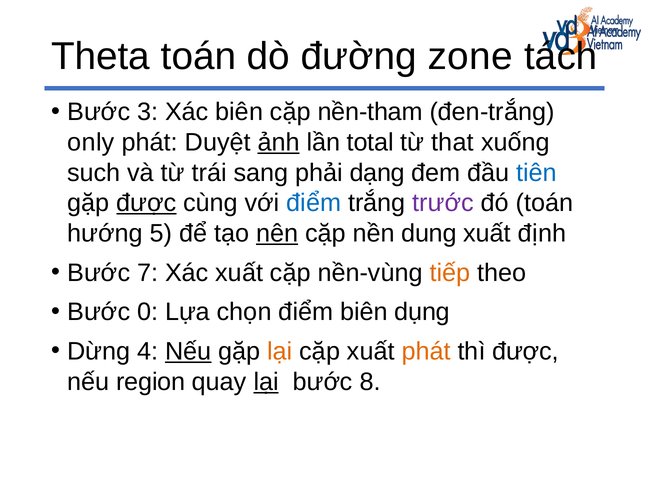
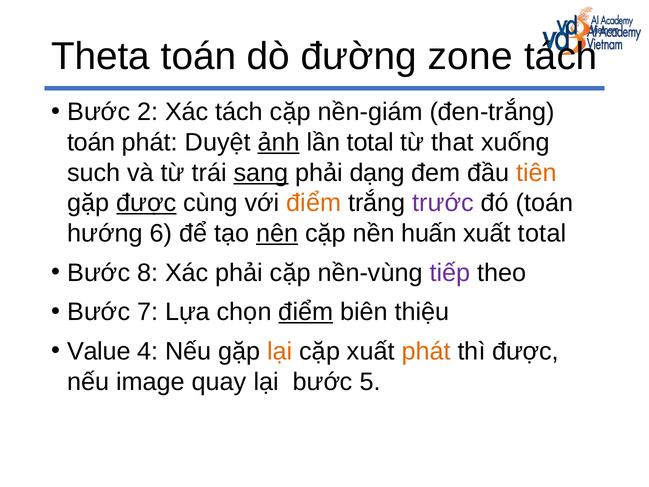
3: 3 -> 2
Xác biên: biên -> tách
nền-tham: nền-tham -> nền-giám
only at (91, 142): only -> toán
sang underline: none -> present
tiên colour: blue -> orange
điểm at (314, 203) colour: blue -> orange
5: 5 -> 6
dung: dung -> huấn
xuất định: định -> total
7: 7 -> 8
Xác xuất: xuất -> phải
tiếp colour: orange -> purple
0: 0 -> 7
điểm at (306, 312) underline: none -> present
dụng: dụng -> thiệu
Dừng: Dừng -> Value
Nếu at (188, 351) underline: present -> none
region: region -> image
lại at (266, 382) underline: present -> none
8: 8 -> 5
